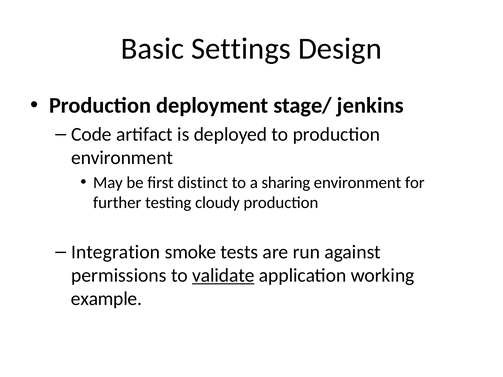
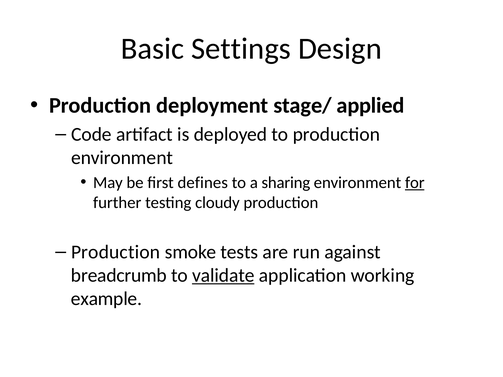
jenkins: jenkins -> applied
distinct: distinct -> defines
for underline: none -> present
Integration at (116, 252): Integration -> Production
permissions: permissions -> breadcrumb
